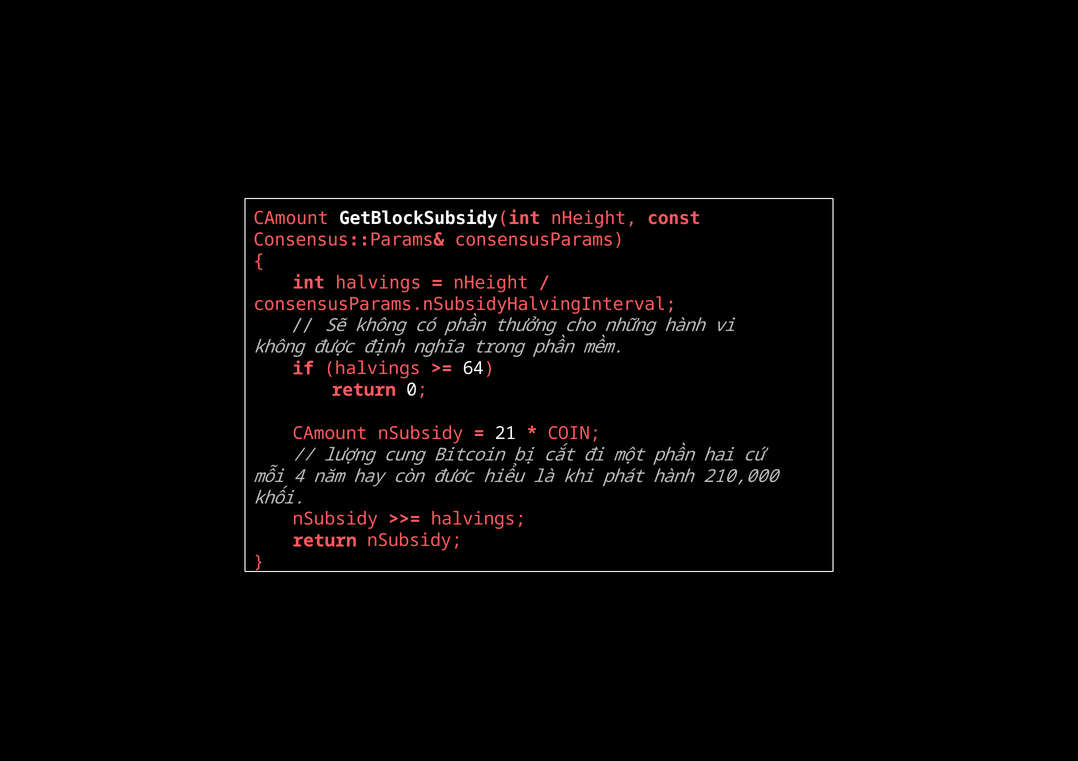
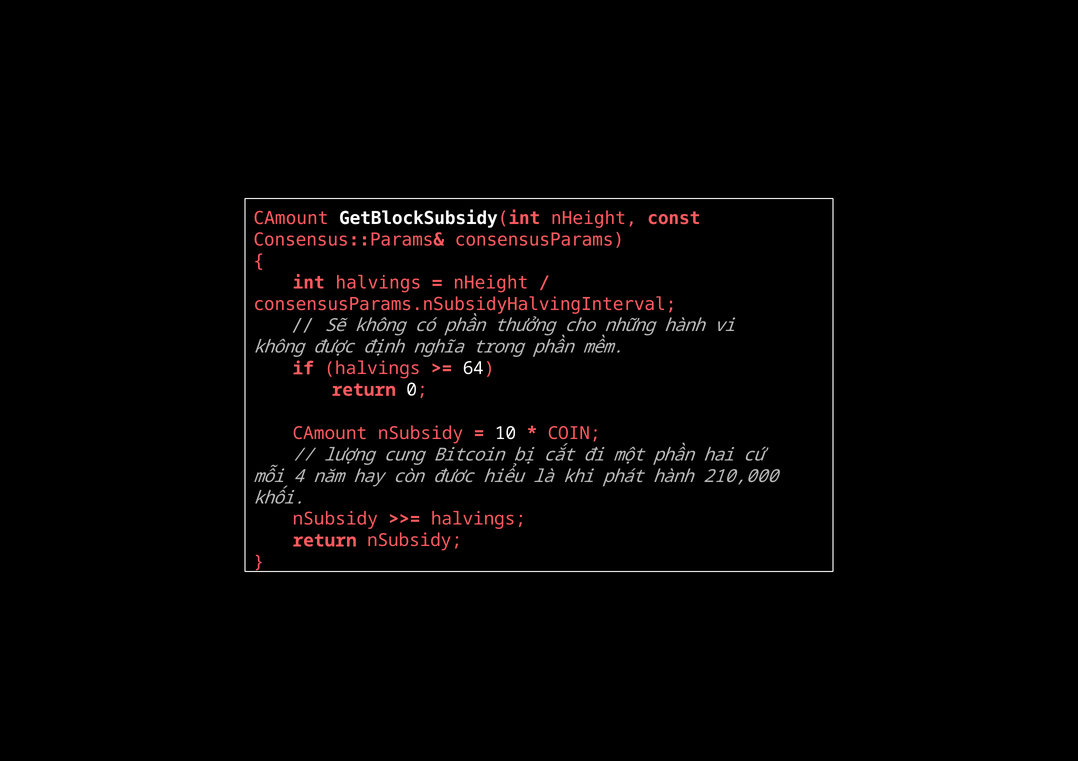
21: 21 -> 10
